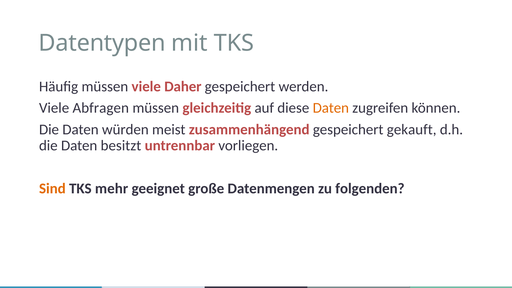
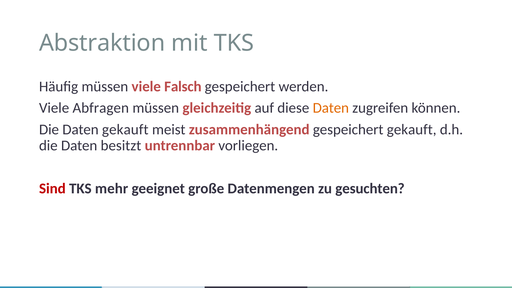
Datentypen: Datentypen -> Abstraktion
Daher: Daher -> Falsch
Daten würden: würden -> gekauft
Sind colour: orange -> red
folgenden: folgenden -> gesuchten
